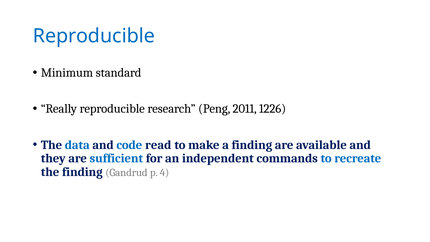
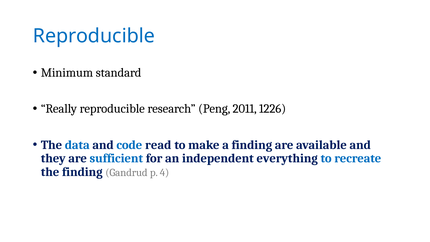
commands: commands -> everything
